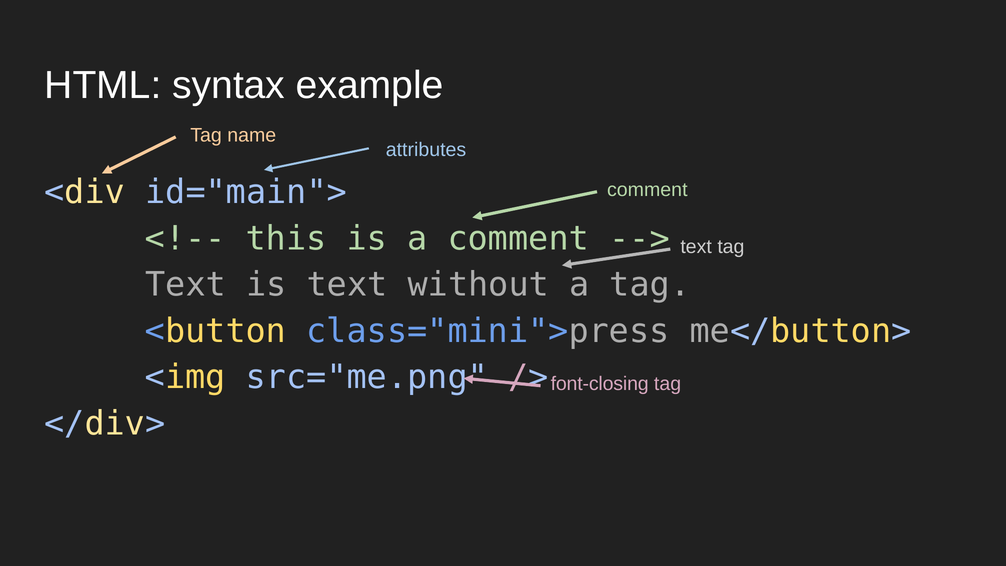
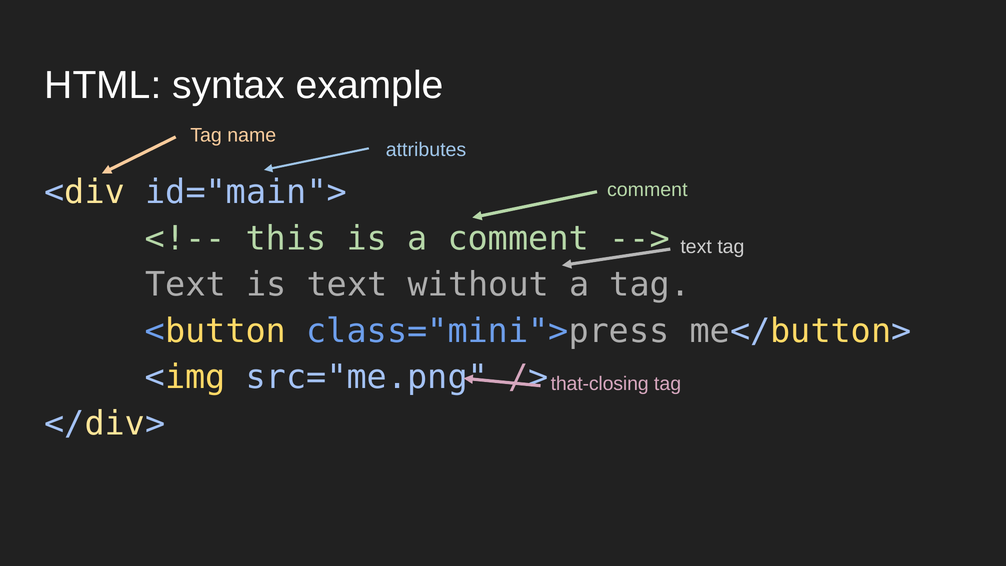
font-closing: font-closing -> that-closing
